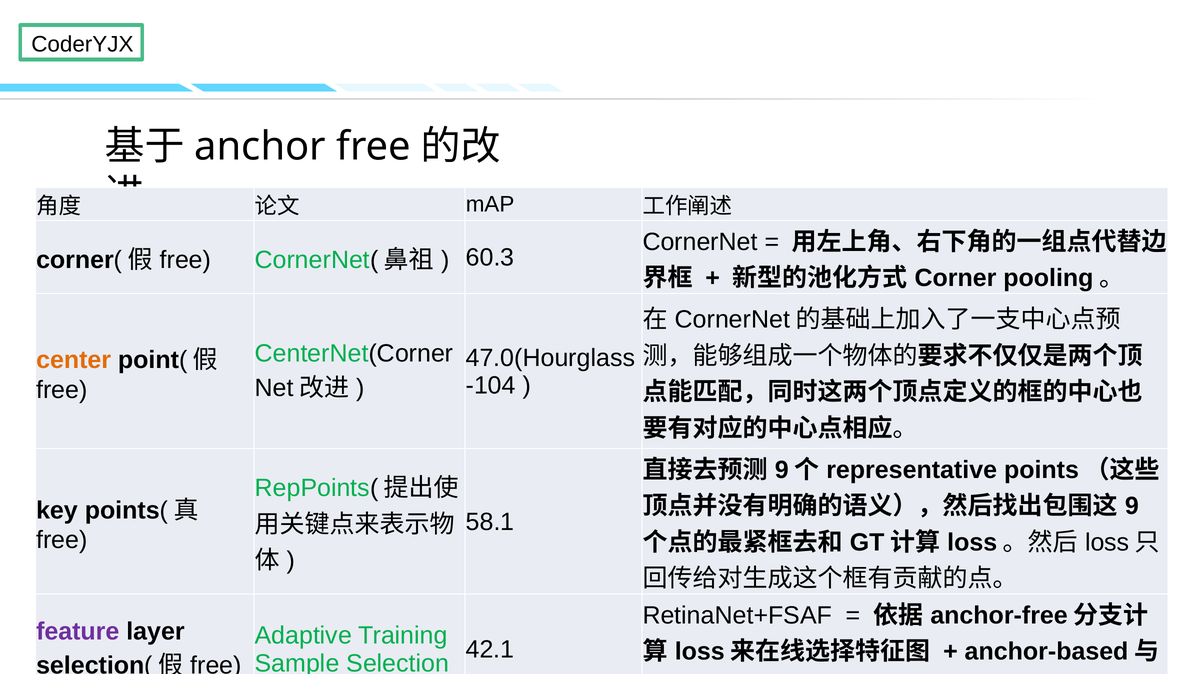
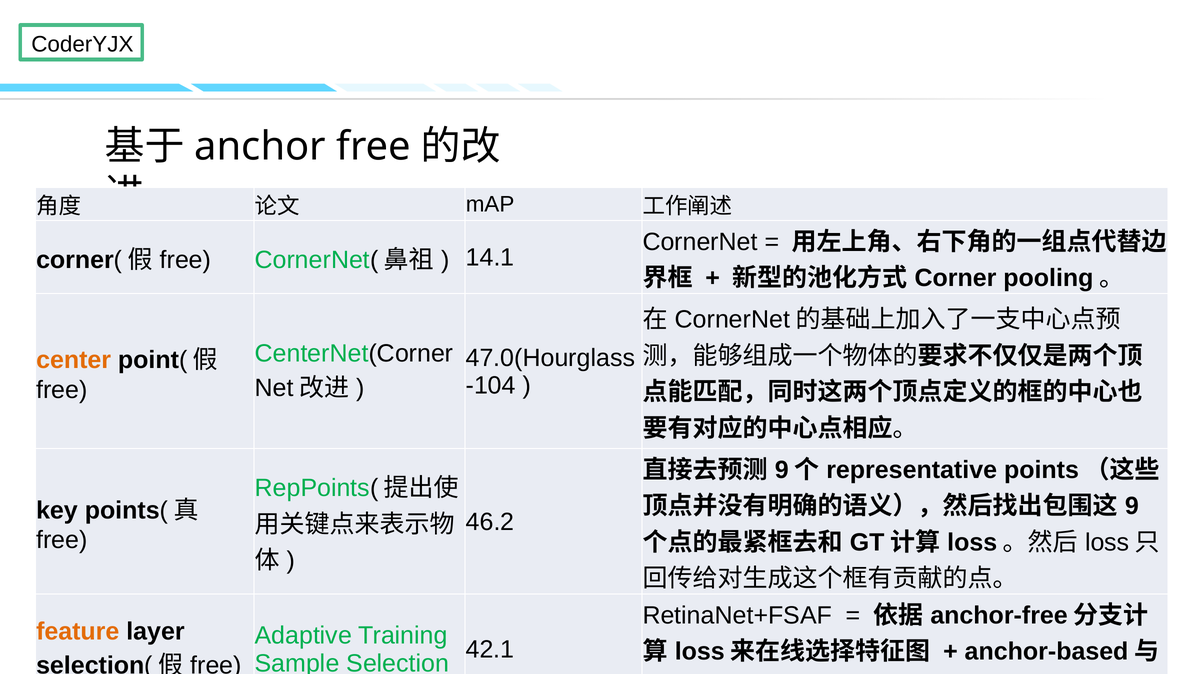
60.3: 60.3 -> 14.1
58.1: 58.1 -> 46.2
feature colour: purple -> orange
